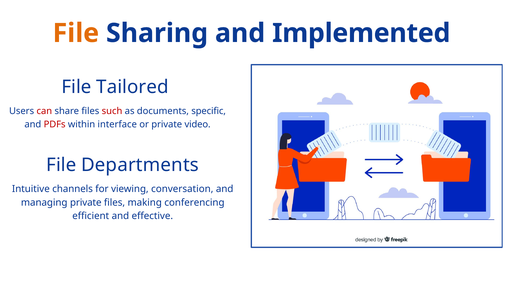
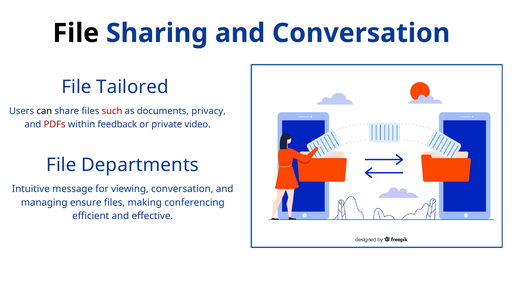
File at (76, 33) colour: orange -> black
and Implemented: Implemented -> Conversation
can colour: red -> black
specific: specific -> privacy
interface: interface -> feedback
channels: channels -> message
managing private: private -> ensure
